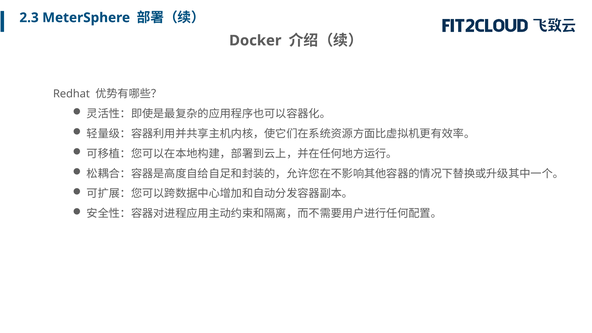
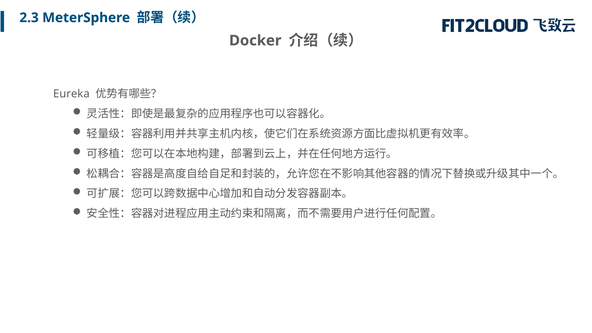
Redhat: Redhat -> Eureka
